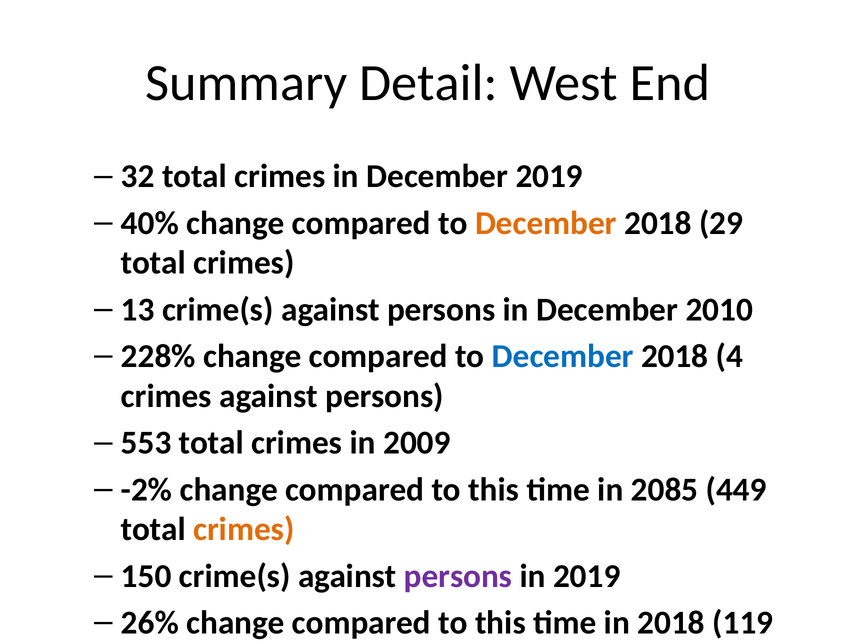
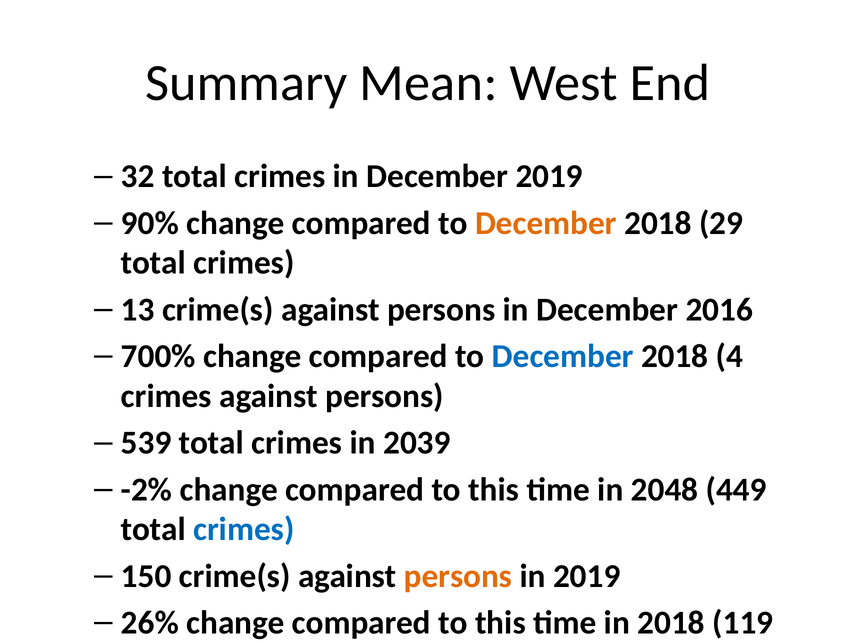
Detail: Detail -> Mean
40%: 40% -> 90%
2010: 2010 -> 2016
228%: 228% -> 700%
553: 553 -> 539
2009: 2009 -> 2039
2085: 2085 -> 2048
crimes at (244, 530) colour: orange -> blue
persons at (458, 576) colour: purple -> orange
